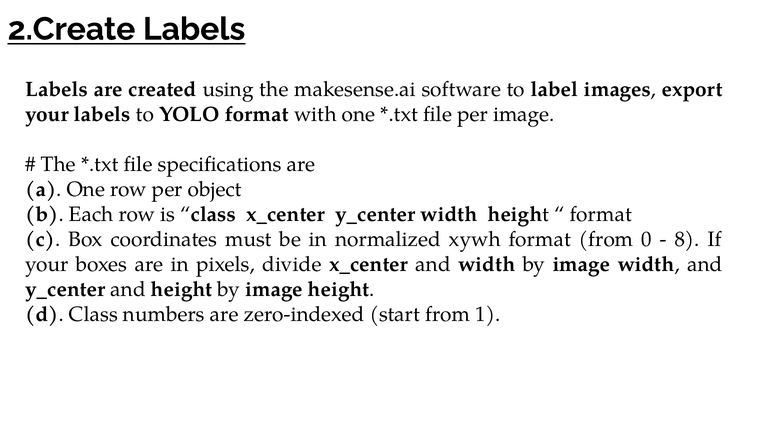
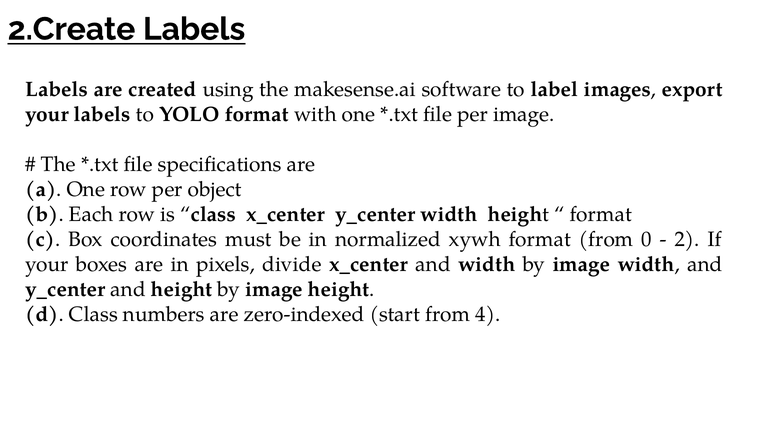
8: 8 -> 2
1: 1 -> 4
